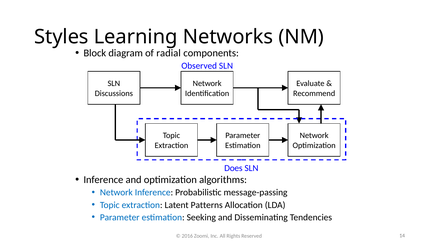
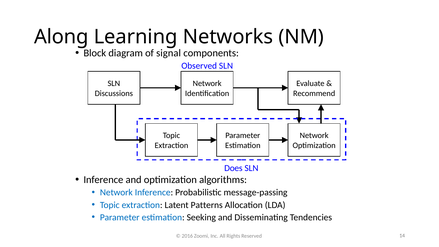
Styles: Styles -> Along
radial: radial -> signal
